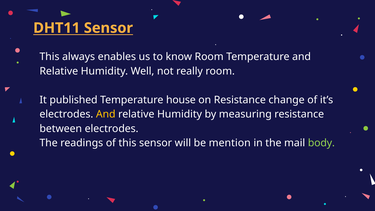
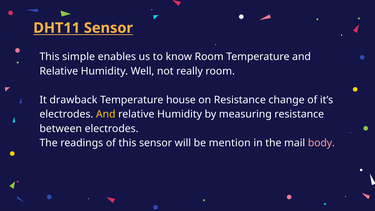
always: always -> simple
published: published -> drawback
body colour: light green -> pink
